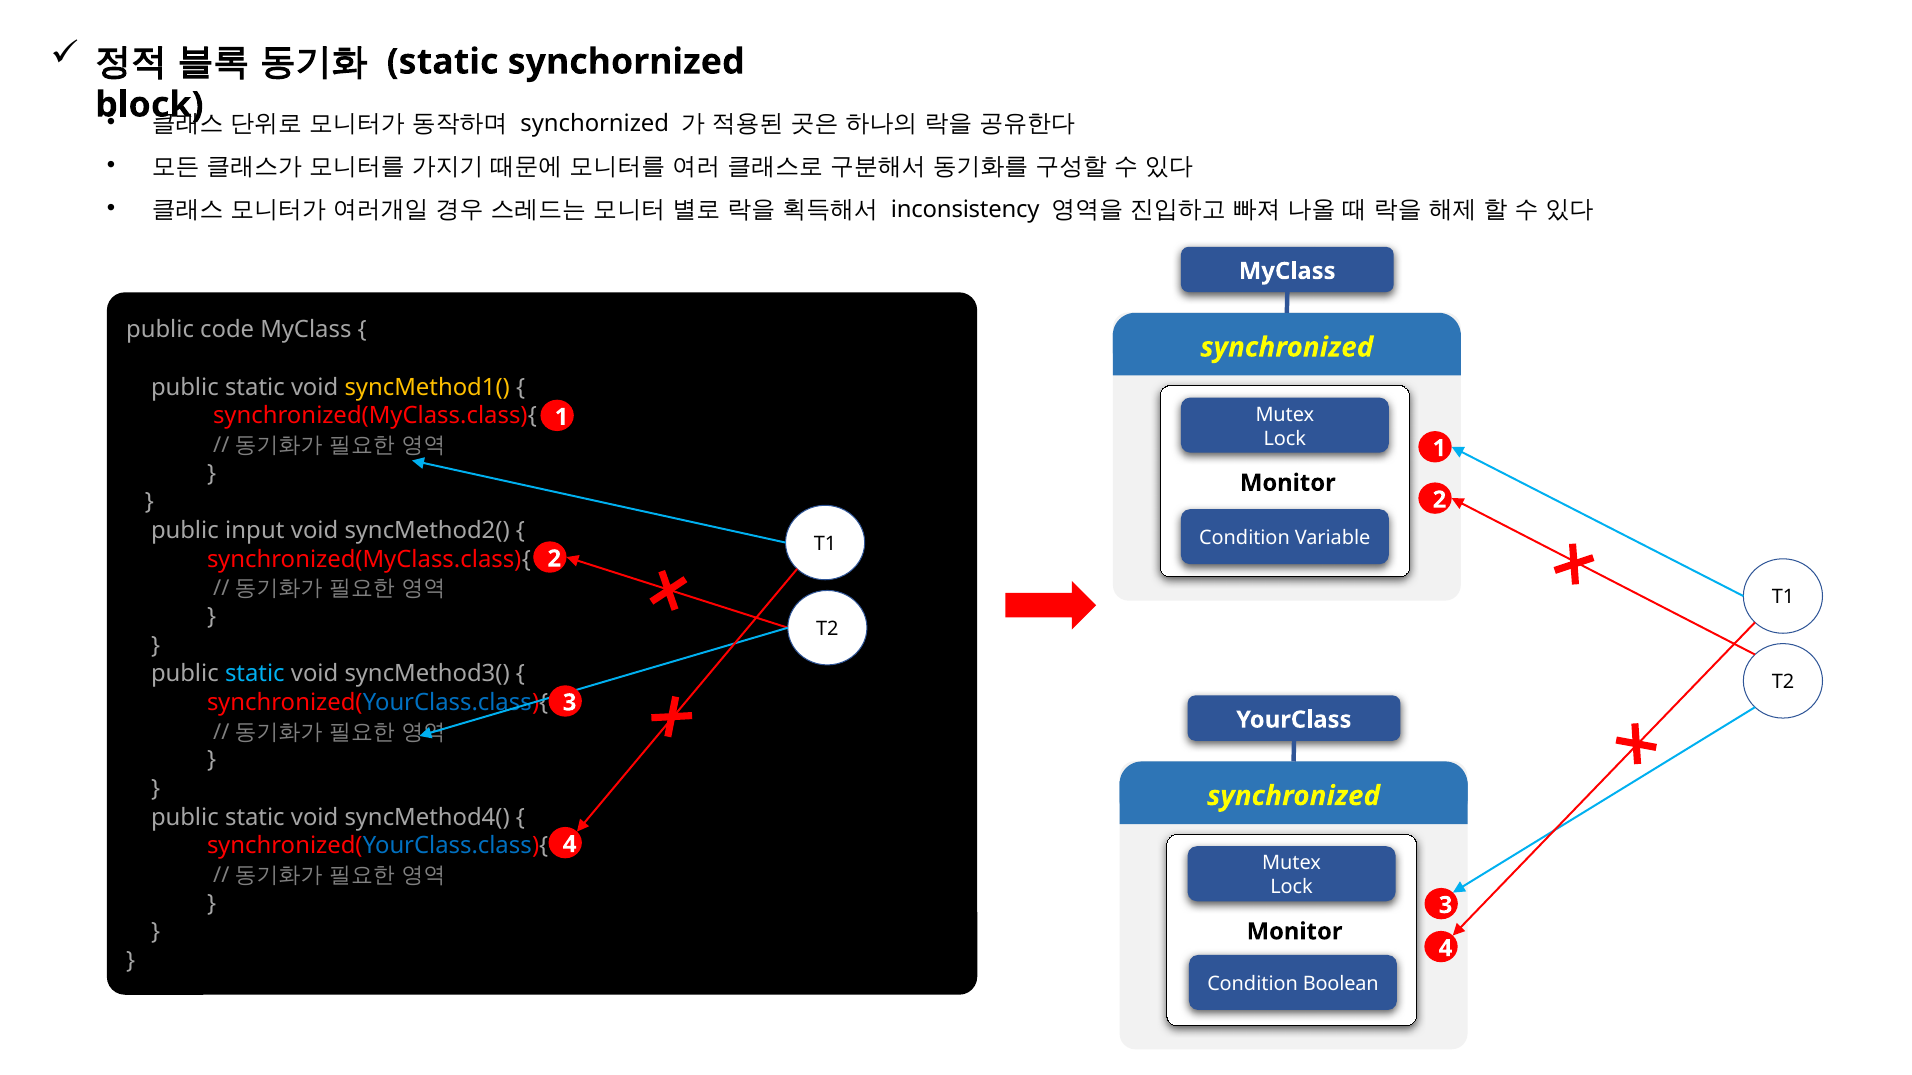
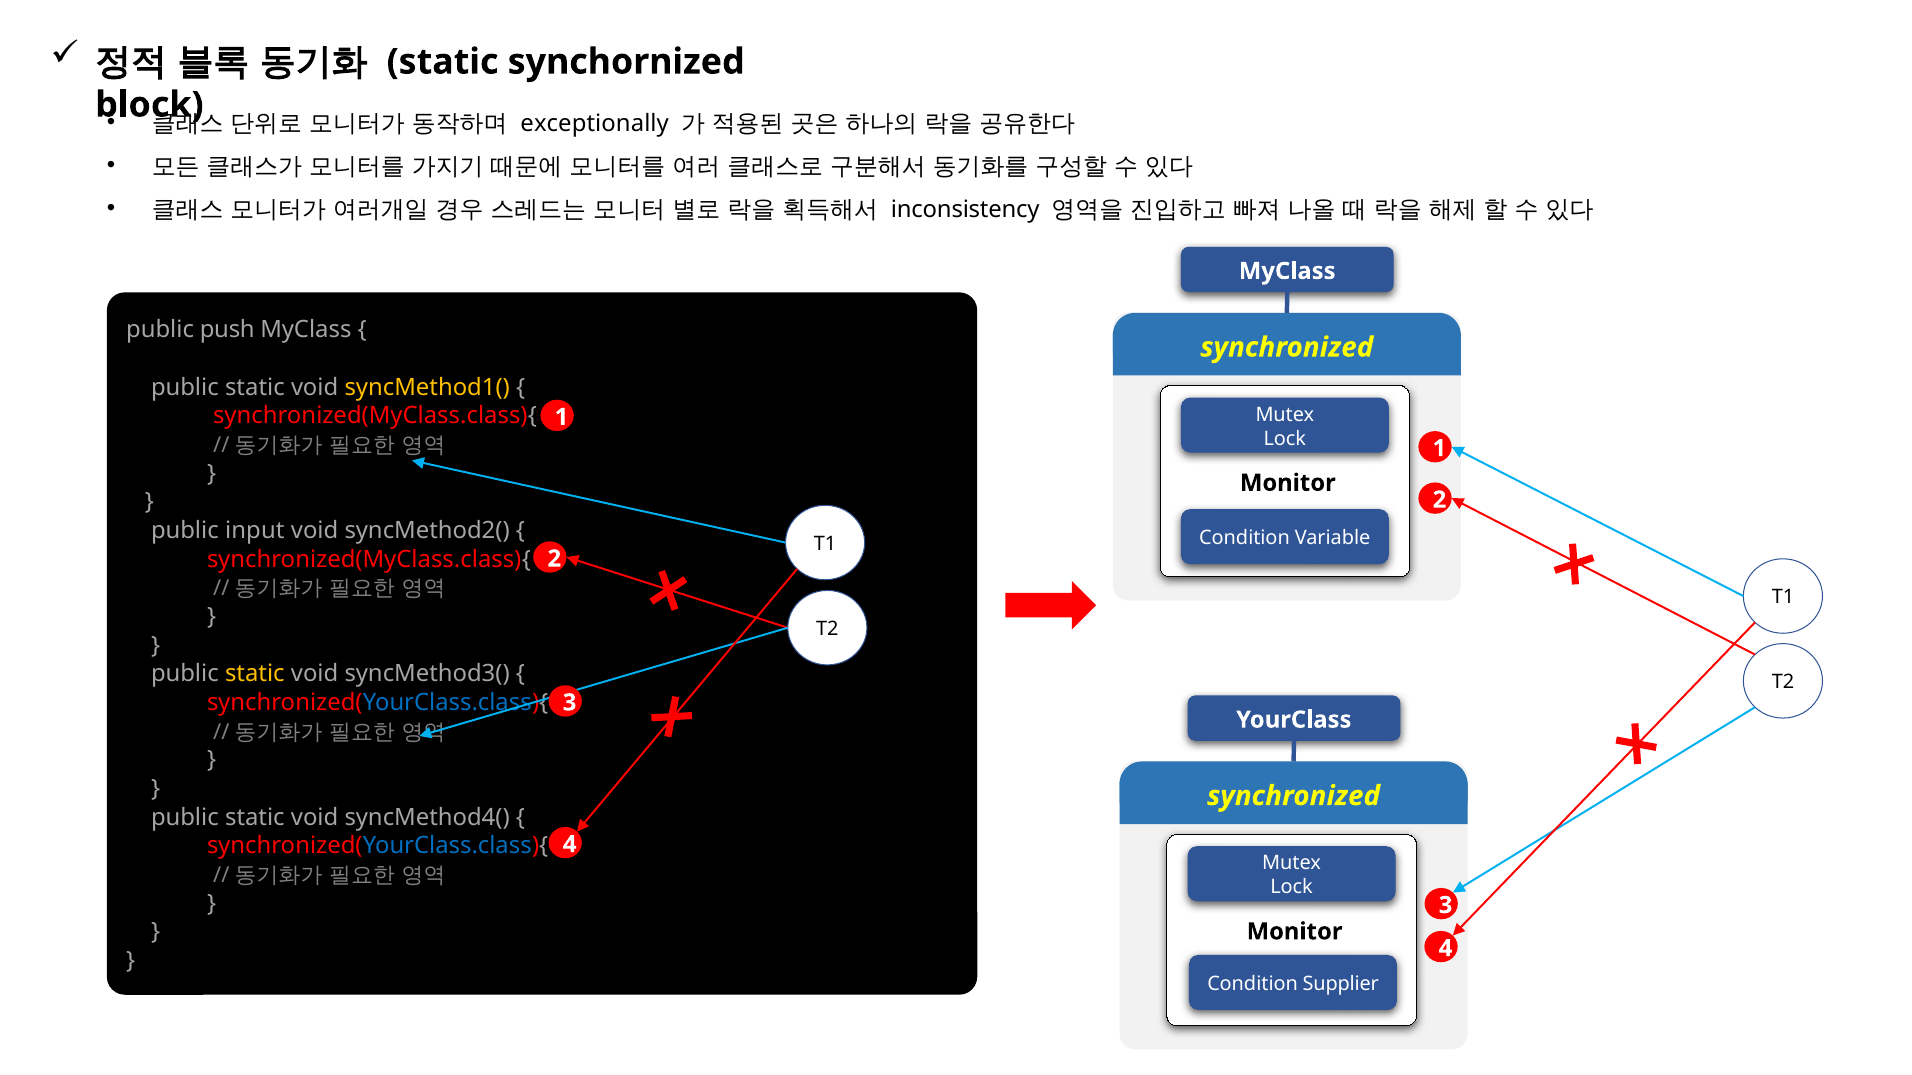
synchornized at (595, 123): synchornized -> exceptionally
code: code -> push
static at (255, 674) colour: light blue -> yellow
Boolean: Boolean -> Supplier
